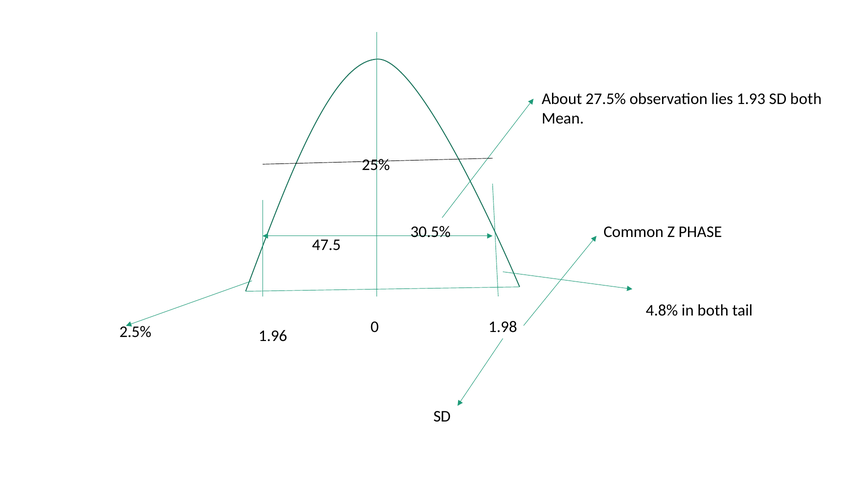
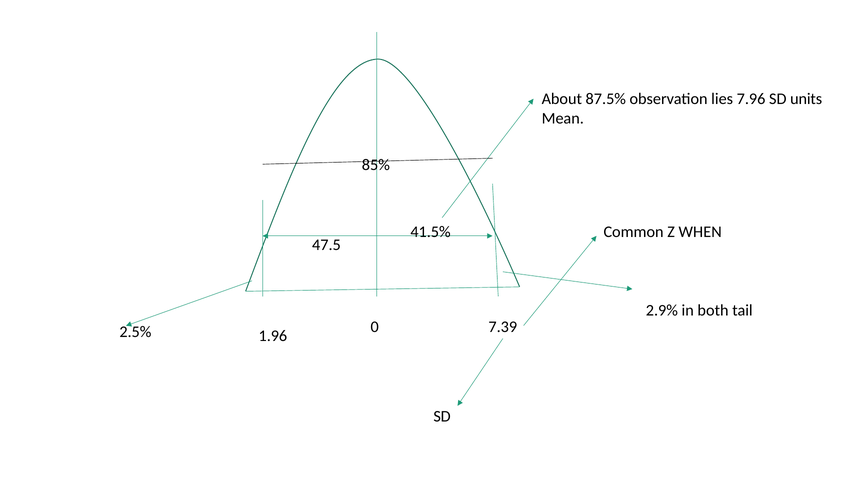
27.5%: 27.5% -> 87.5%
1.93: 1.93 -> 7.96
SD both: both -> units
25%: 25% -> 85%
30.5%: 30.5% -> 41.5%
PHASE: PHASE -> WHEN
4.8%: 4.8% -> 2.9%
1.98: 1.98 -> 7.39
